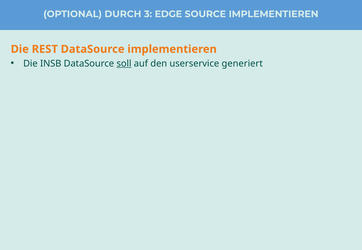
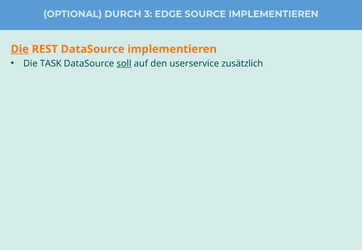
Die at (20, 49) underline: none -> present
INSB: INSB -> TASK
generiert: generiert -> zusätzlich
